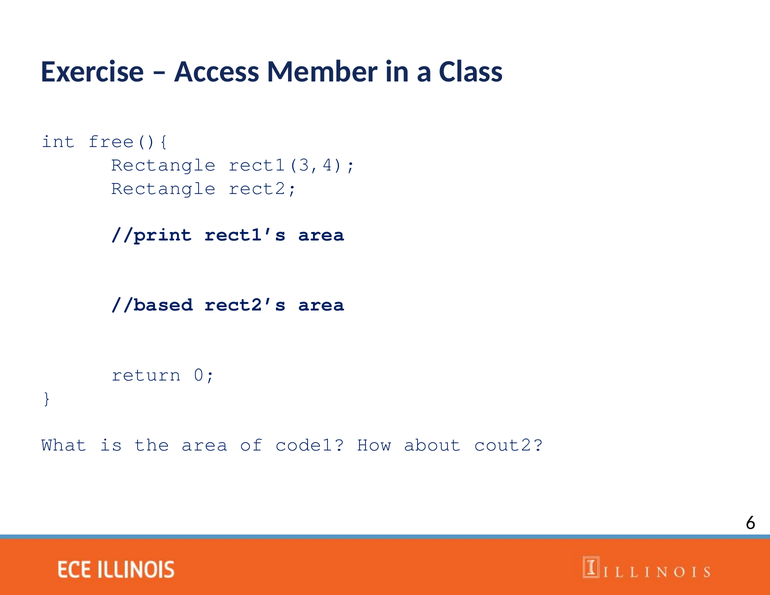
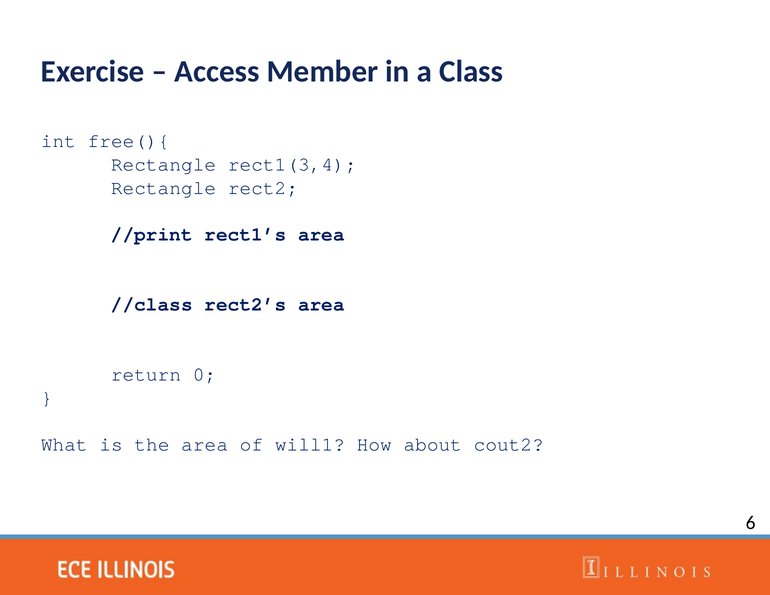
//based: //based -> //class
code1: code1 -> will1
